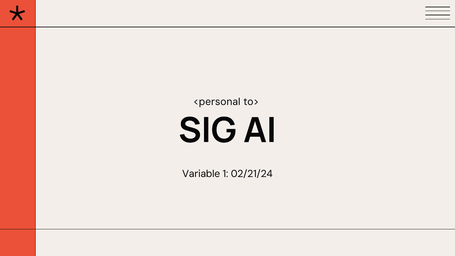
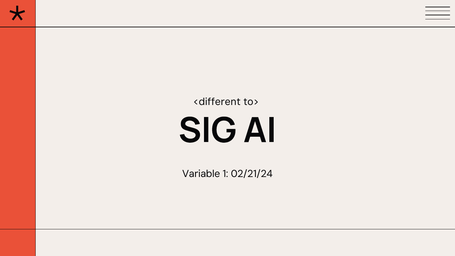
<personal: <personal -> <different
